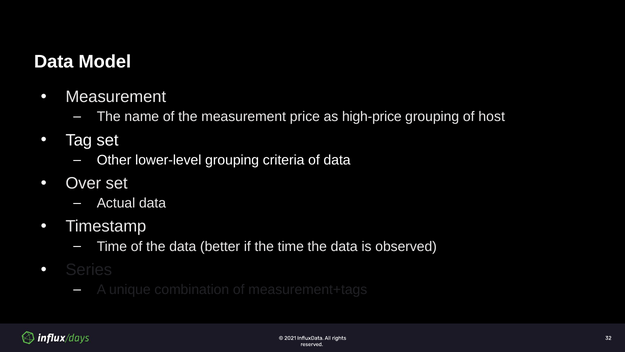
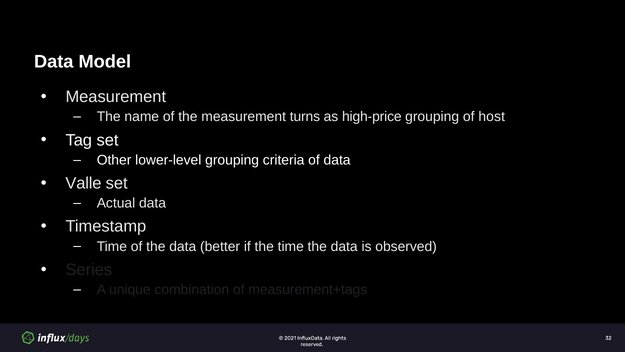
price: price -> turns
Over: Over -> Valle
